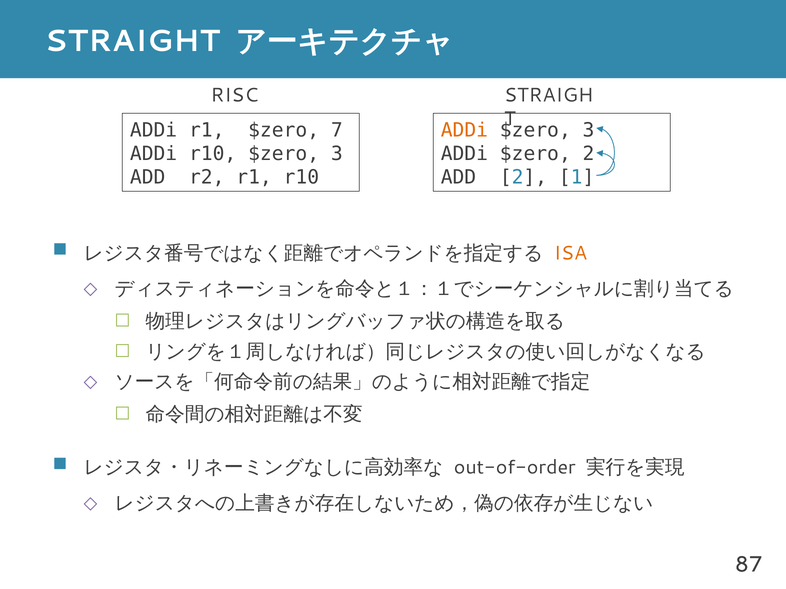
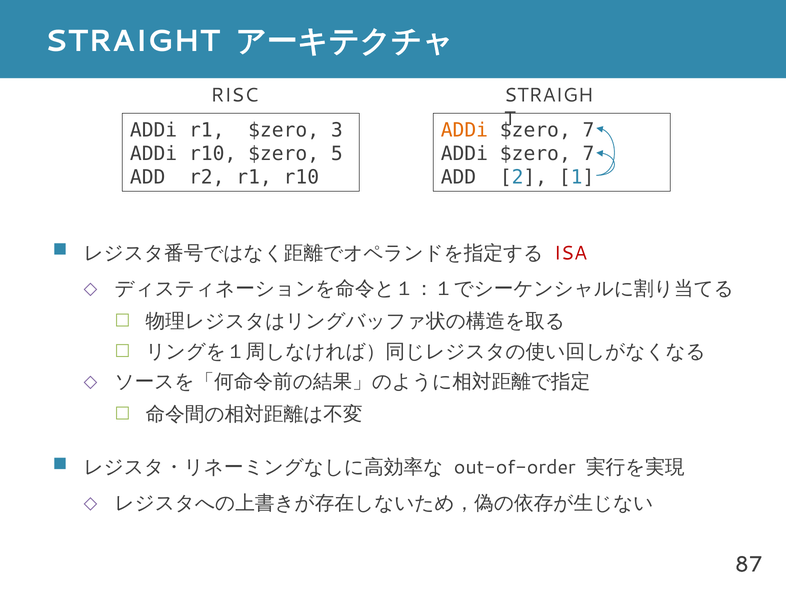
7: 7 -> 3
3 at (589, 130): 3 -> 7
r10 $zero 3: 3 -> 5
2 at (589, 154): 2 -> 7
ISA colour: orange -> red
